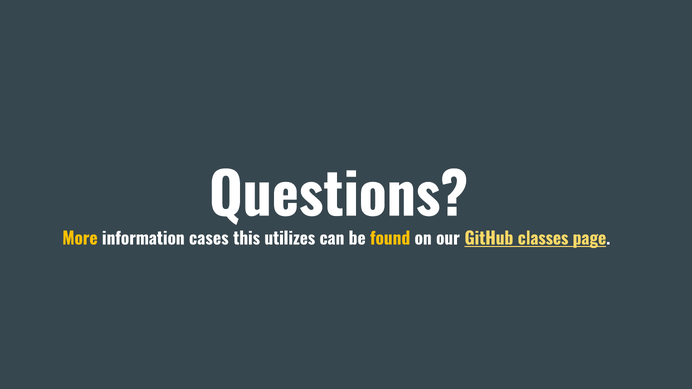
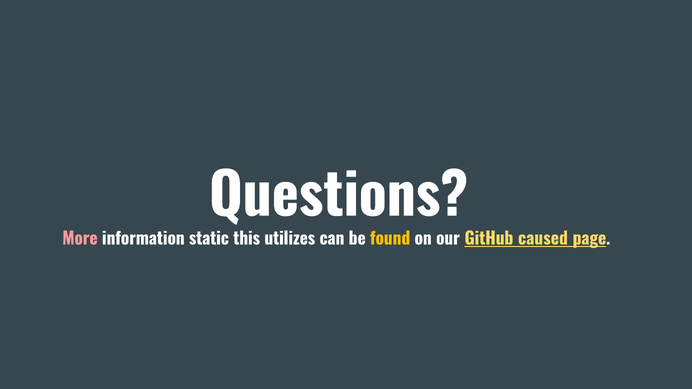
More colour: yellow -> pink
cases: cases -> static
classes: classes -> caused
